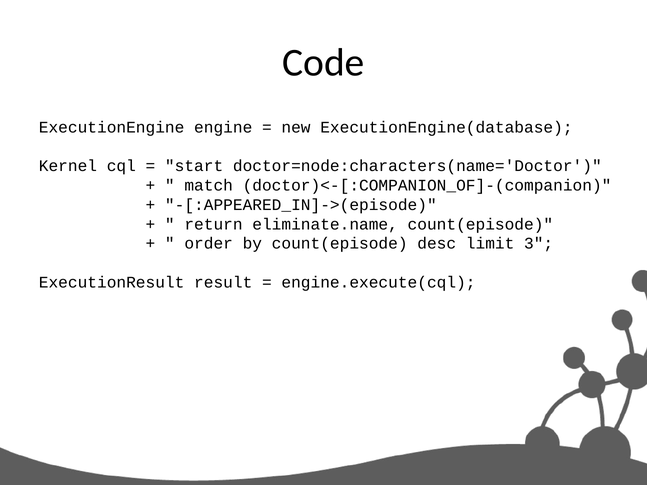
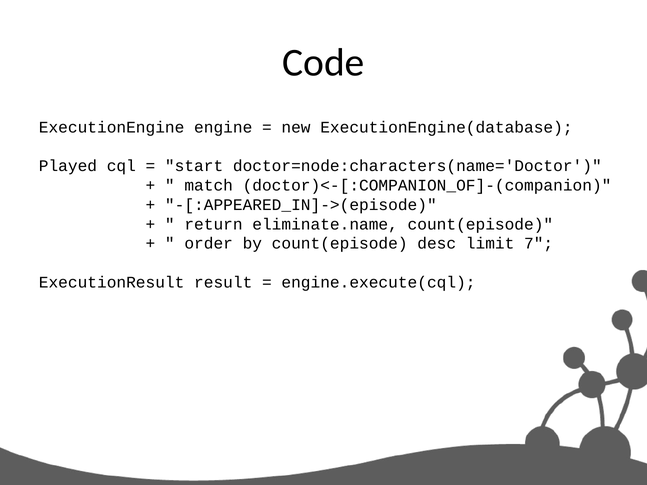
Kernel: Kernel -> Played
3: 3 -> 7
